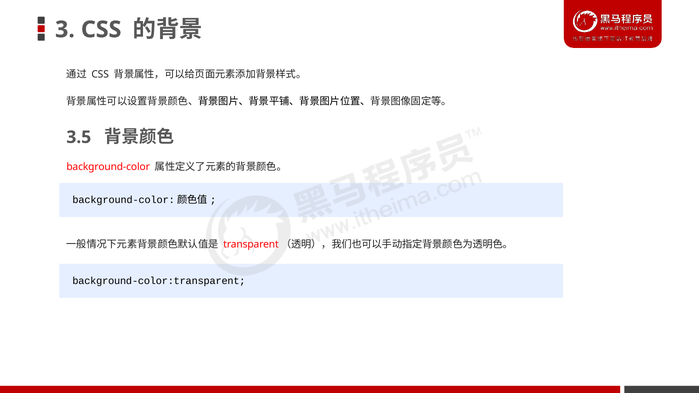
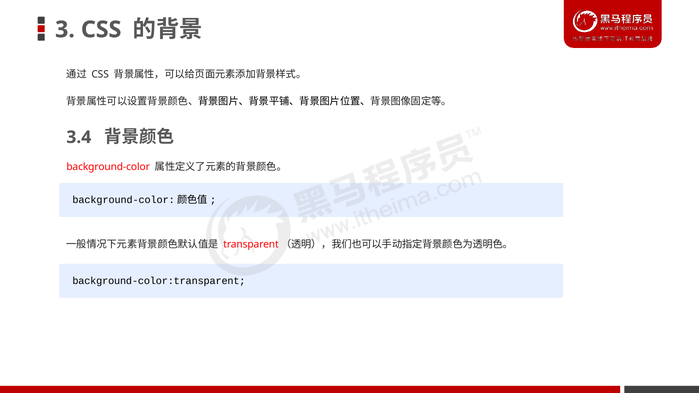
3.5: 3.5 -> 3.4
